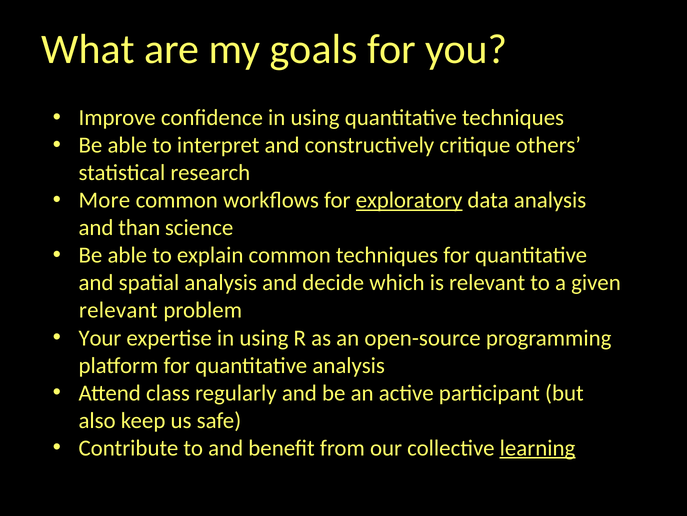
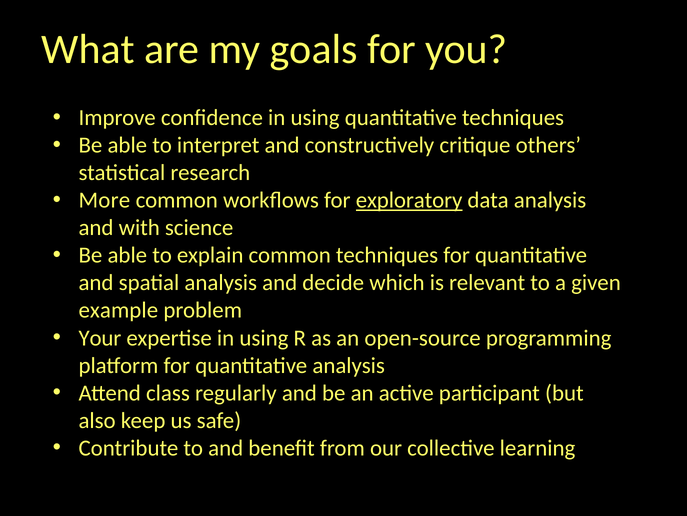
than: than -> with
relevant at (118, 310): relevant -> example
learning underline: present -> none
